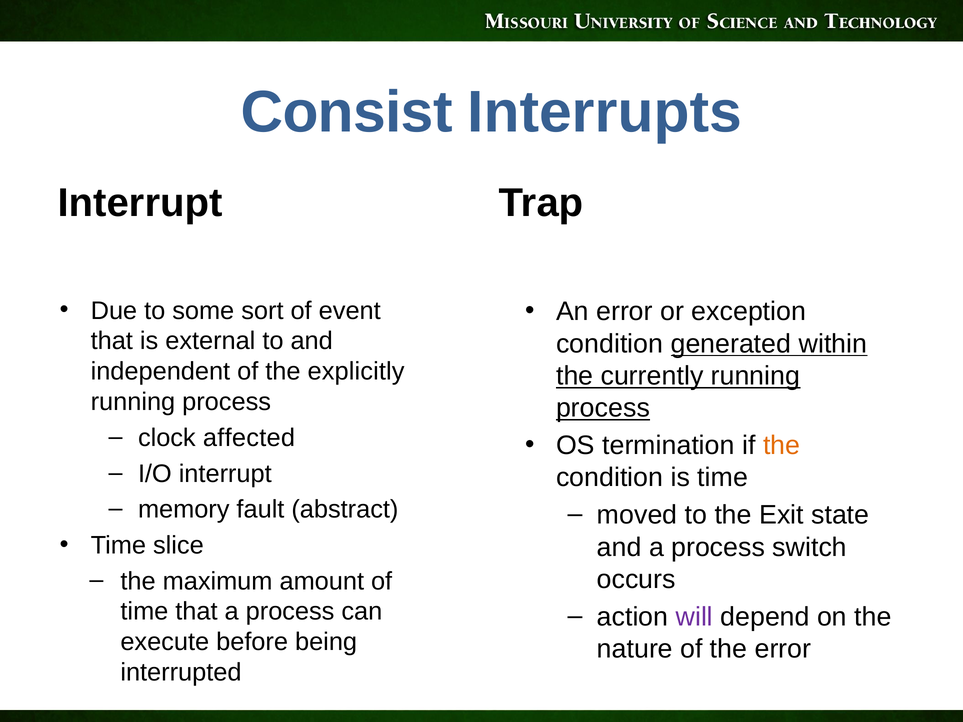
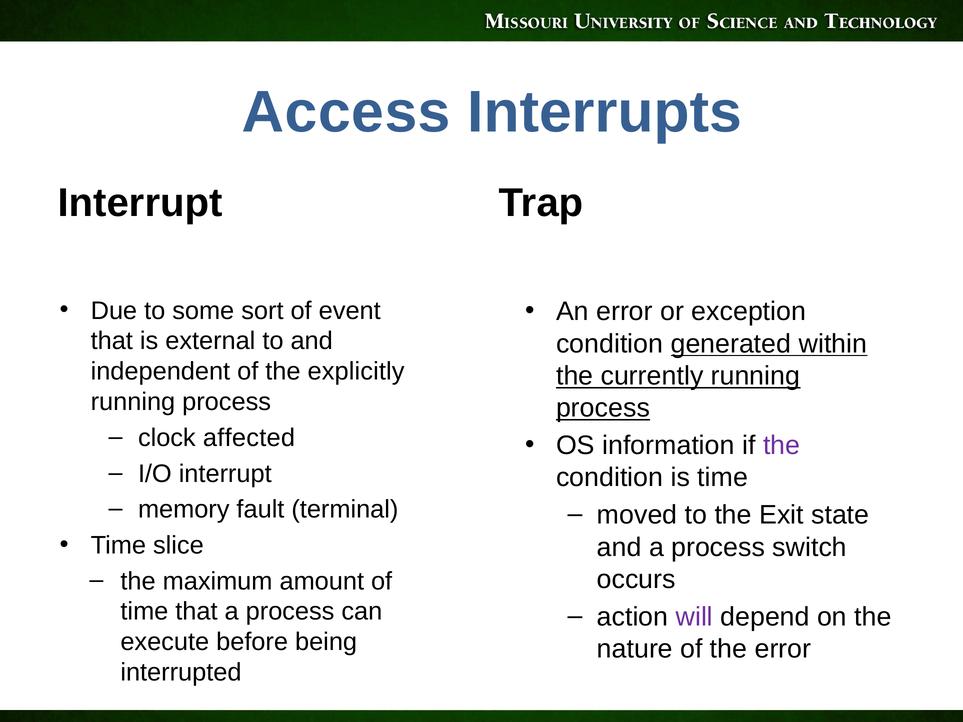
Consist: Consist -> Access
termination: termination -> information
the at (782, 446) colour: orange -> purple
abstract: abstract -> terminal
